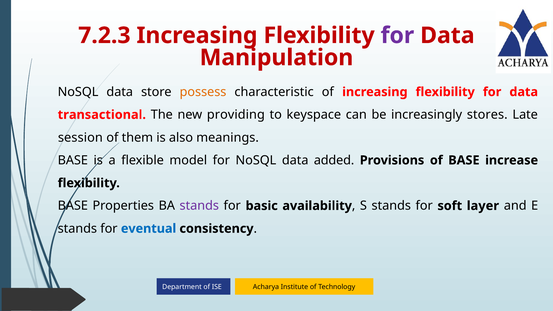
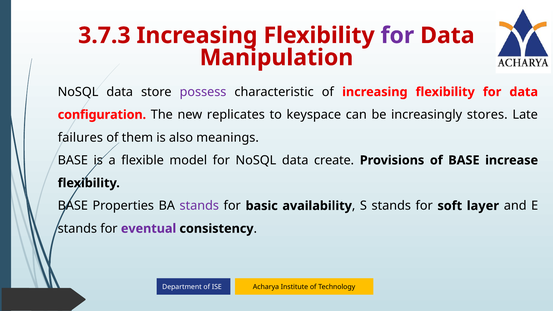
7.2.3: 7.2.3 -> 3.7.3
possess colour: orange -> purple
transactional: transactional -> configuration
providing: providing -> replicates
session: session -> failures
added: added -> create
eventual colour: blue -> purple
